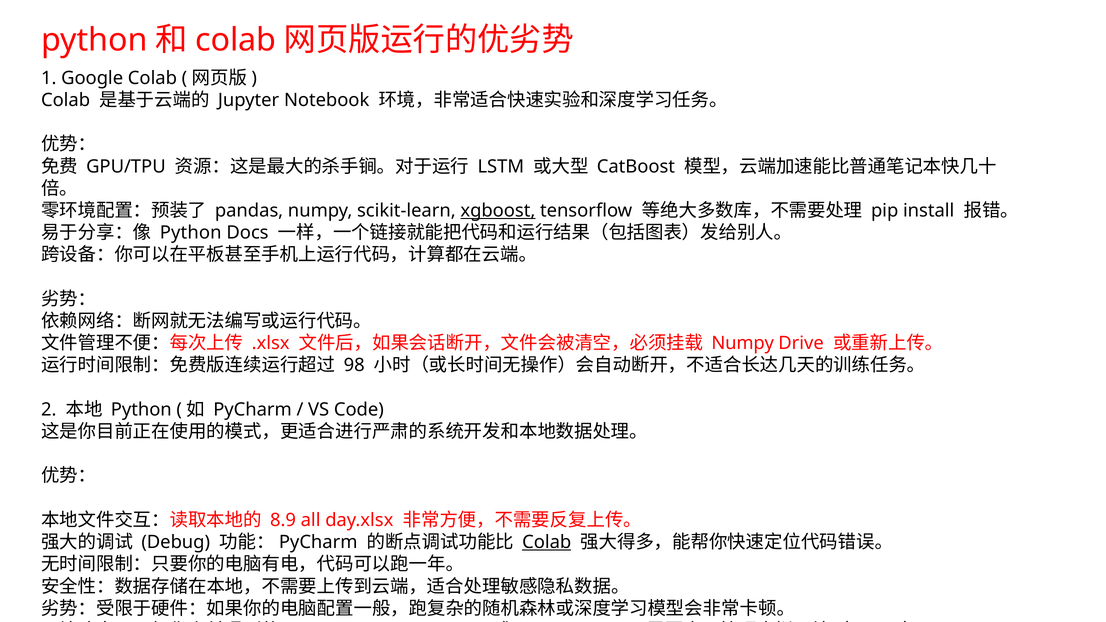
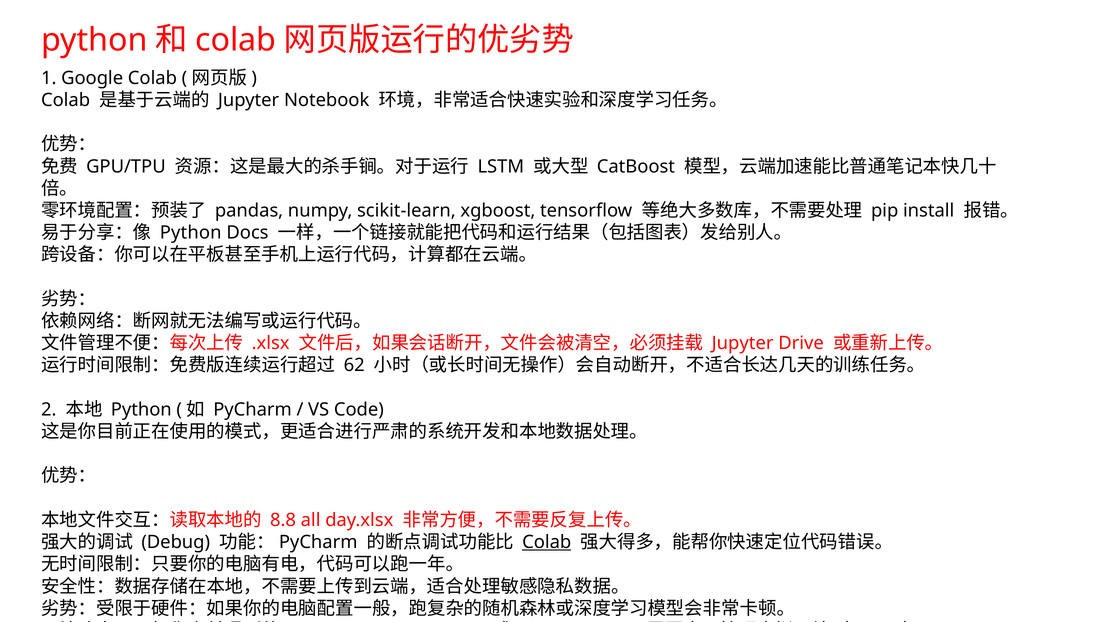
xgboost underline: present -> none
Numpy at (743, 343): Numpy -> Jupyter
98: 98 -> 62
8.9: 8.9 -> 8.8
